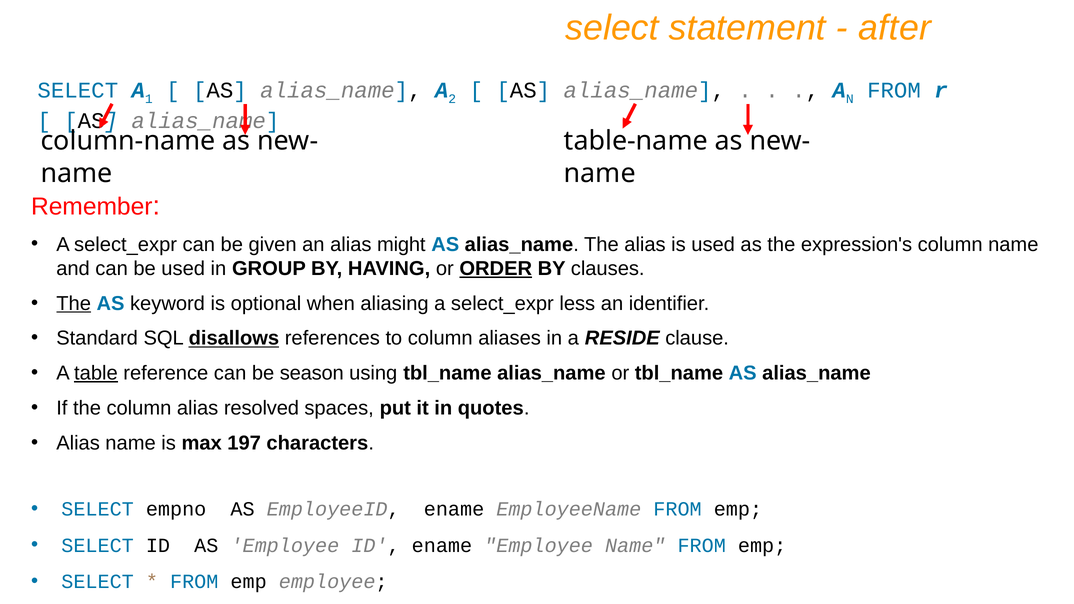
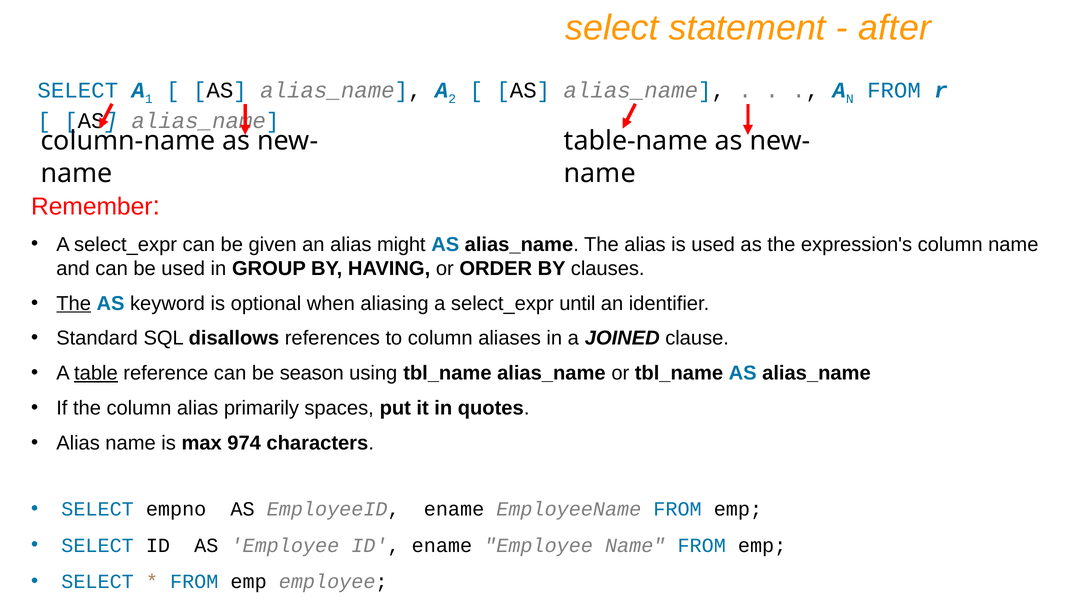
ORDER underline: present -> none
less: less -> until
disallows underline: present -> none
RESIDE: RESIDE -> JOINED
resolved: resolved -> primarily
197: 197 -> 974
